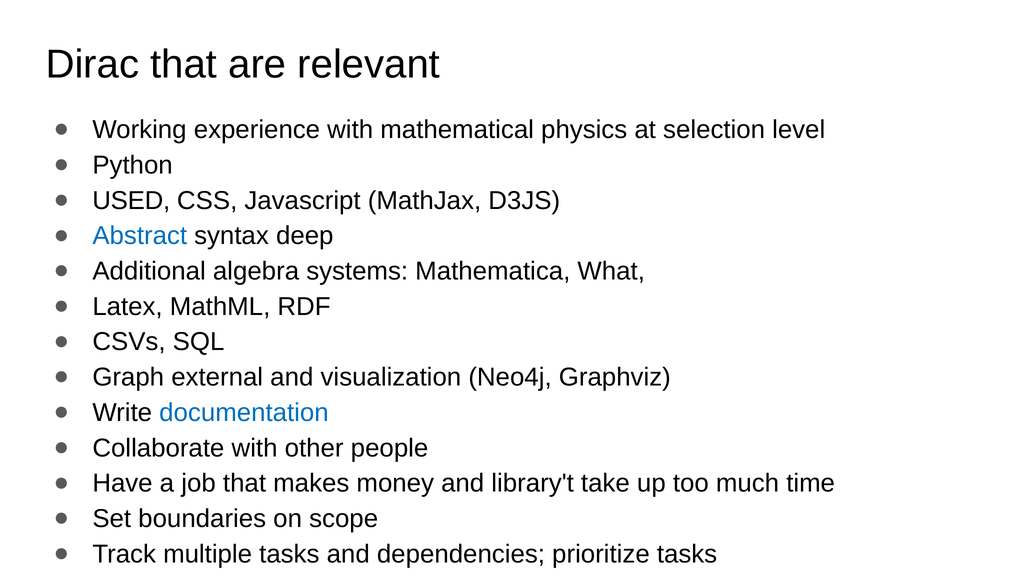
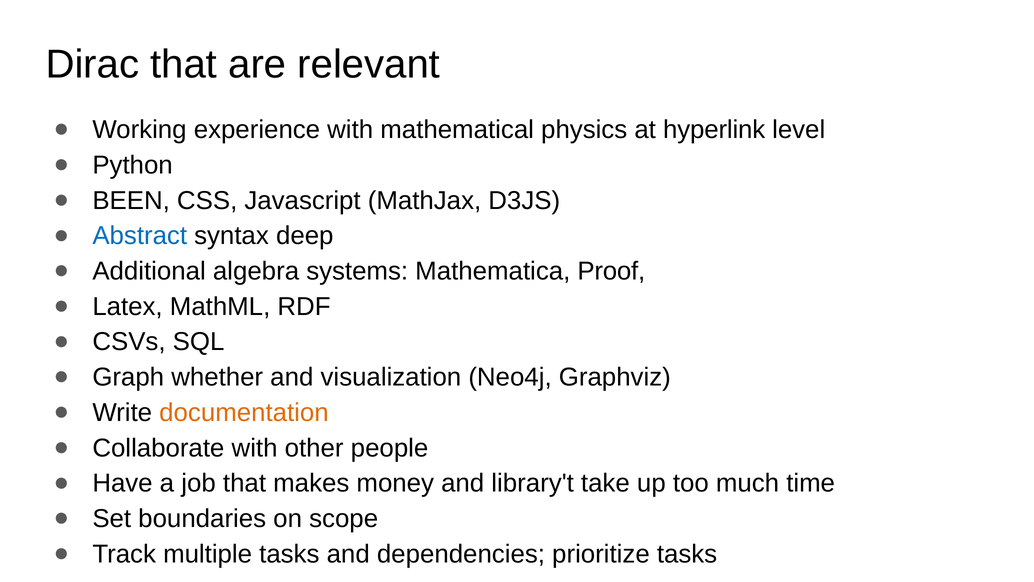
selection: selection -> hyperlink
USED: USED -> BEEN
What: What -> Proof
external: external -> whether
documentation colour: blue -> orange
